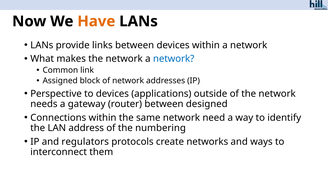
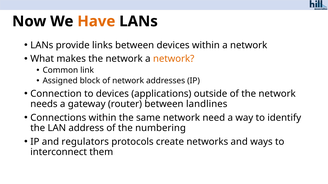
network at (174, 59) colour: blue -> orange
Perspective: Perspective -> Connection
designed: designed -> landlines
